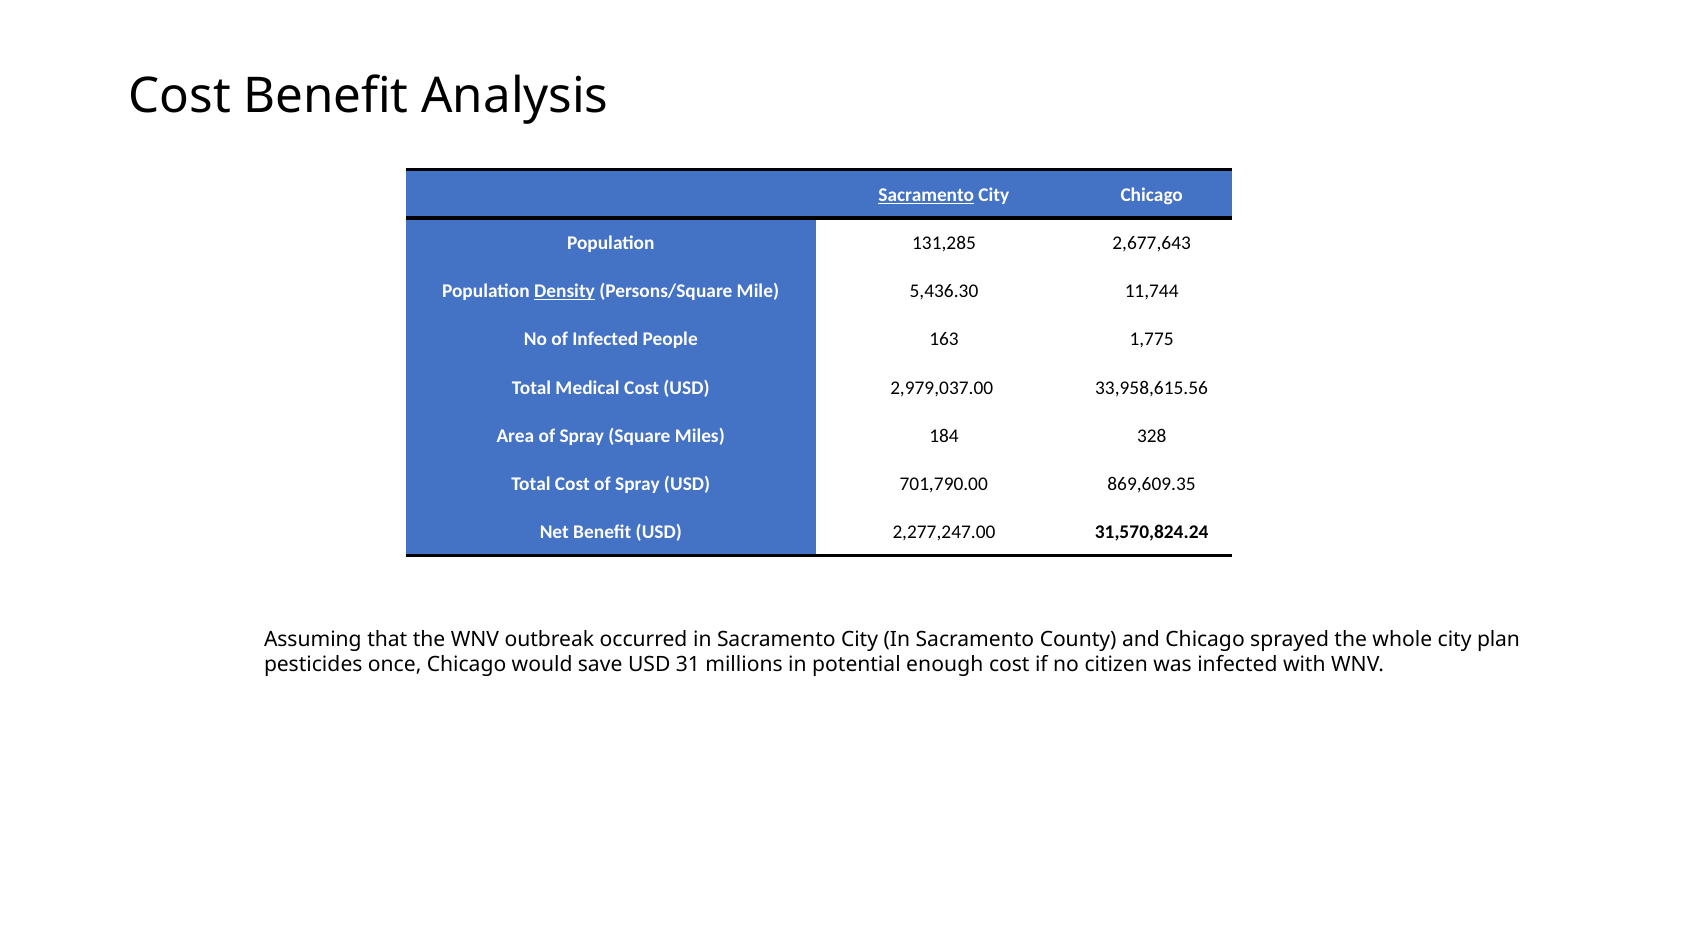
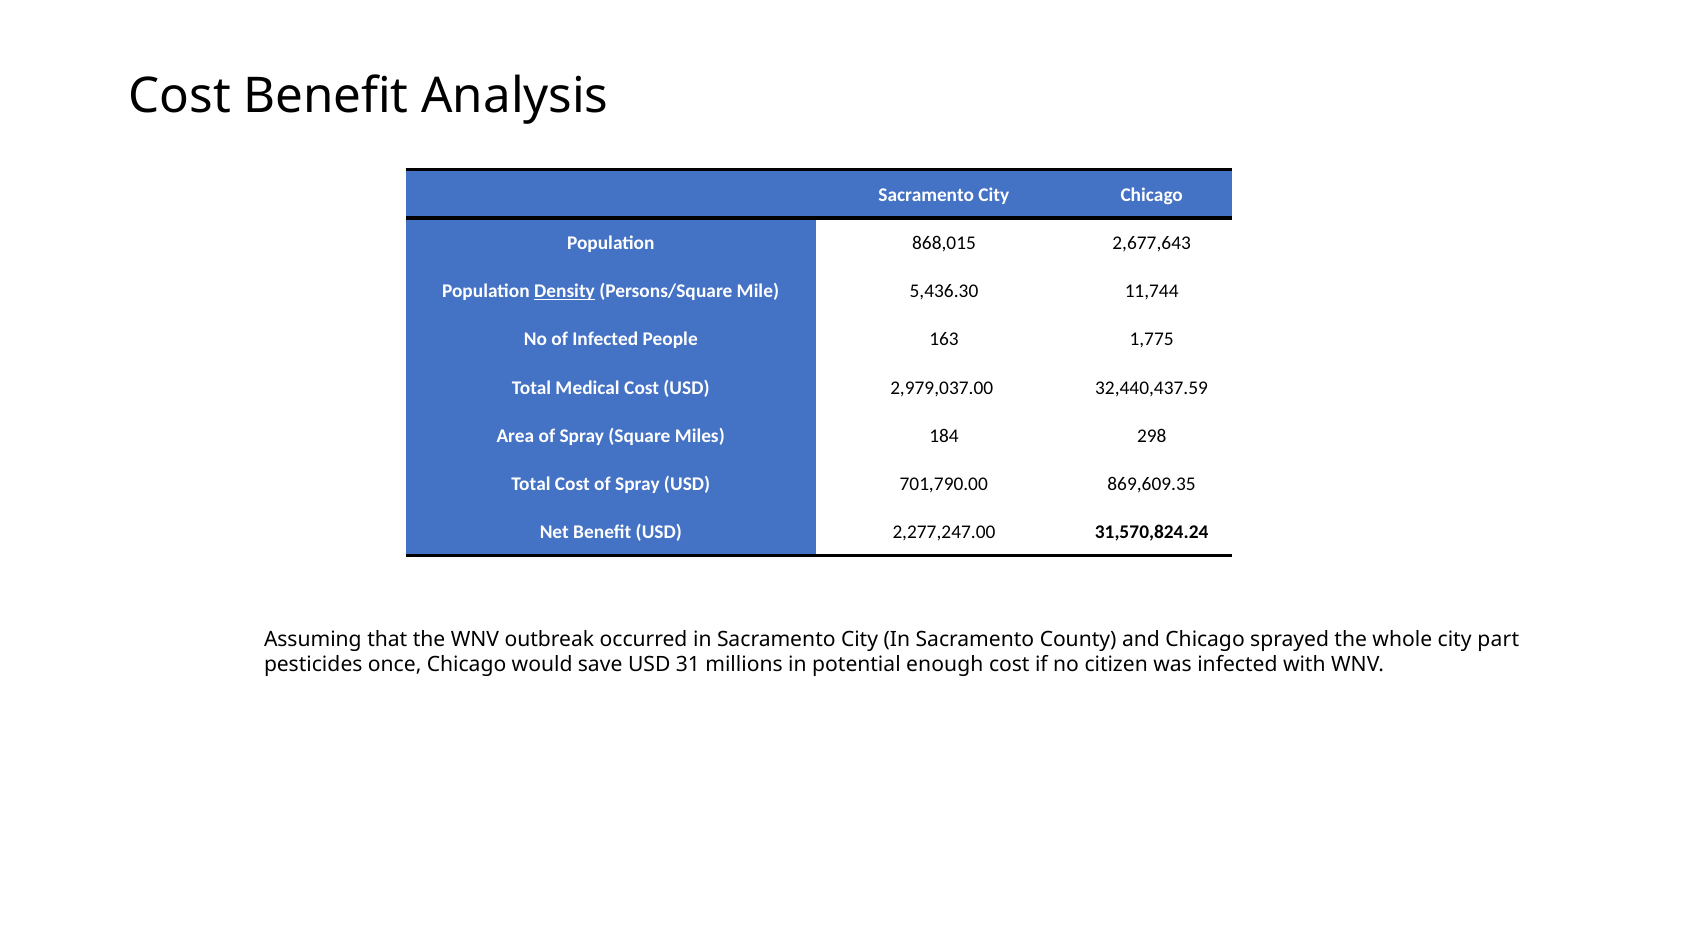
Sacramento at (926, 195) underline: present -> none
131,285: 131,285 -> 868,015
33,958,615.56: 33,958,615.56 -> 32,440,437.59
328: 328 -> 298
plan: plan -> part
